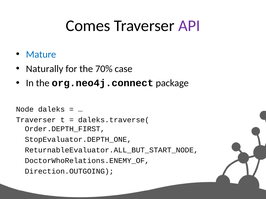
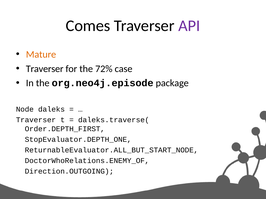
Mature colour: blue -> orange
Naturally at (45, 69): Naturally -> Traverser
70%: 70% -> 72%
org.neo4j.connect: org.neo4j.connect -> org.neo4j.episode
